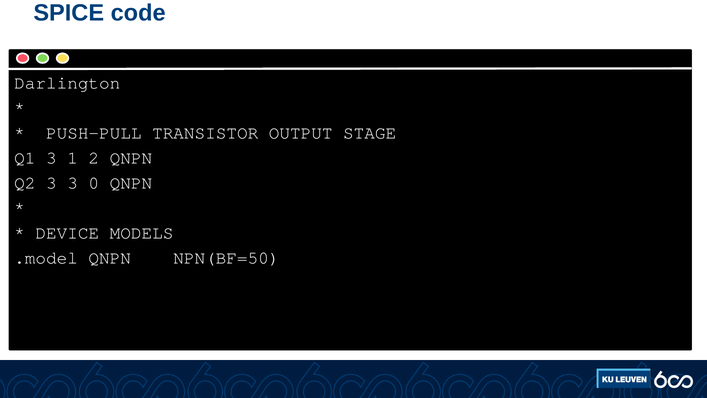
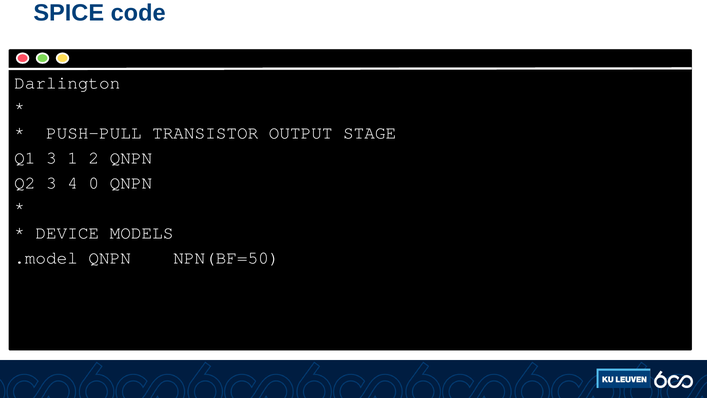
3 3: 3 -> 4
